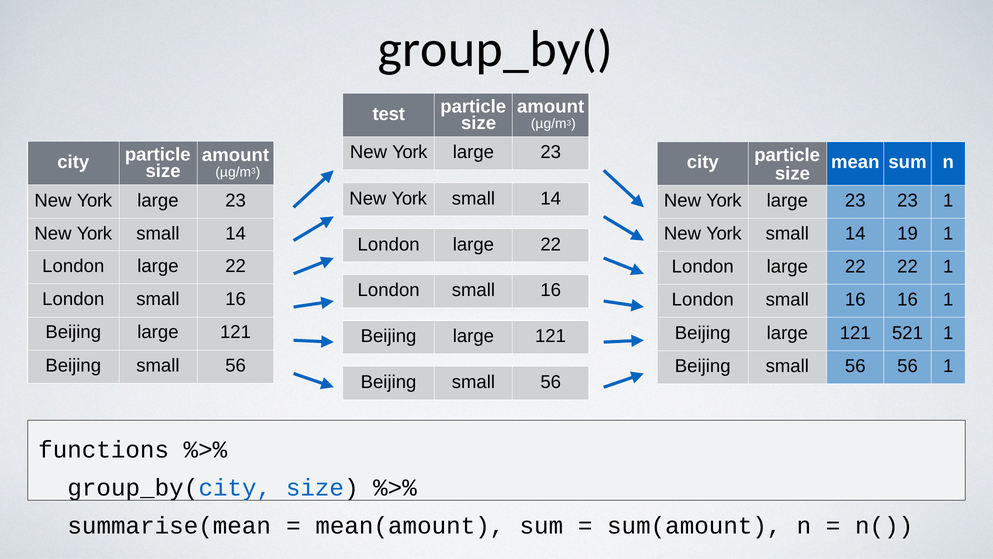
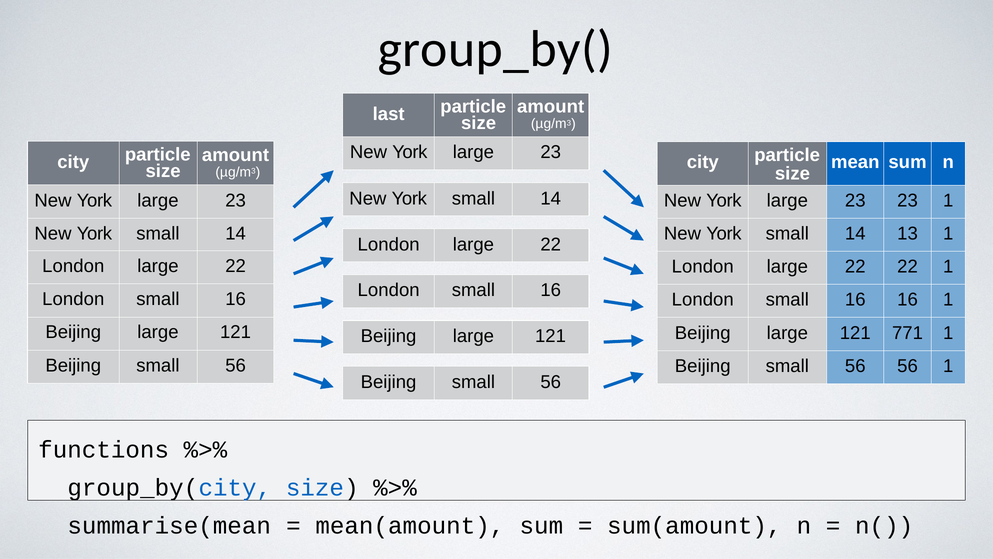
test: test -> last
19: 19 -> 13
521: 521 -> 771
